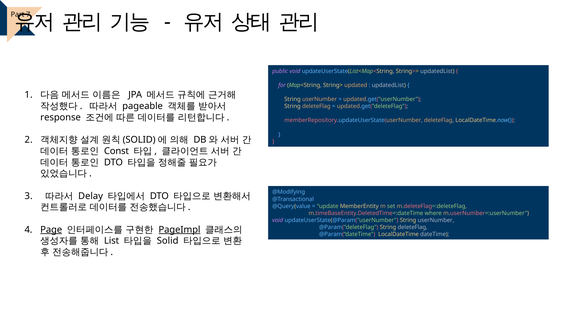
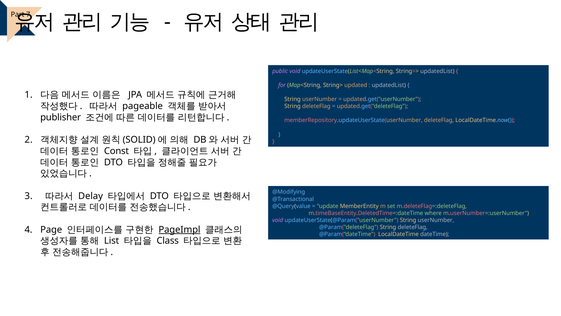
response: response -> publisher
Page underline: present -> none
Solid: Solid -> Class
